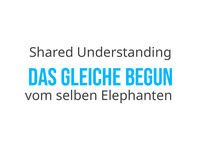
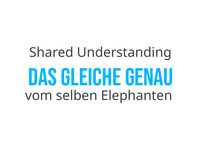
begun: begun -> genau
